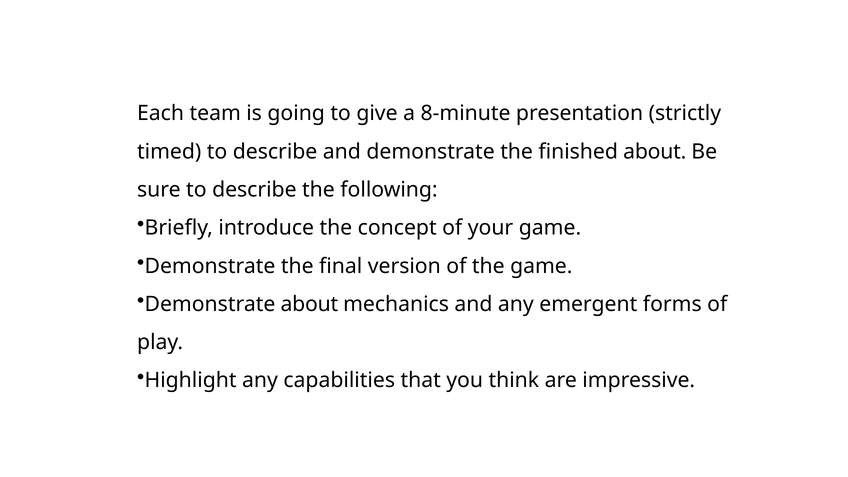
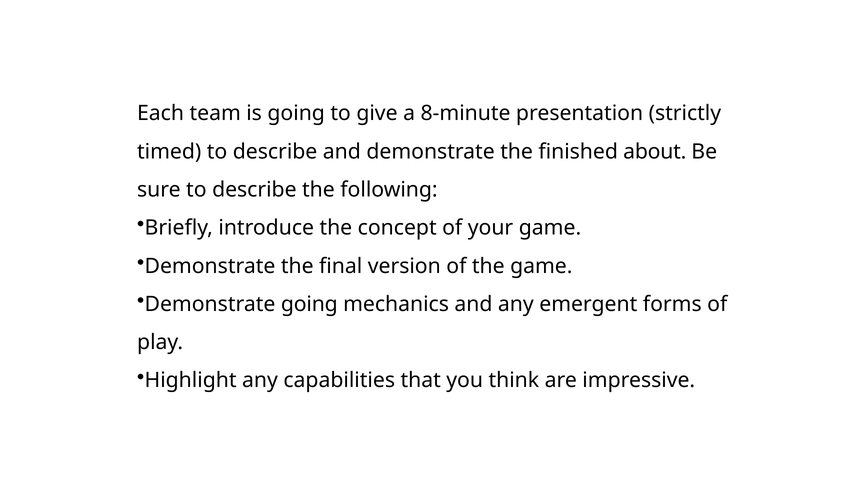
Demonstrate about: about -> going
